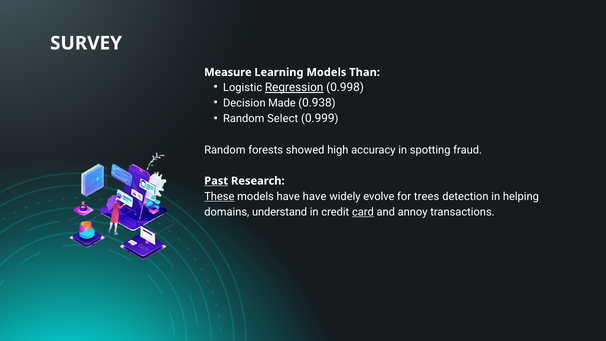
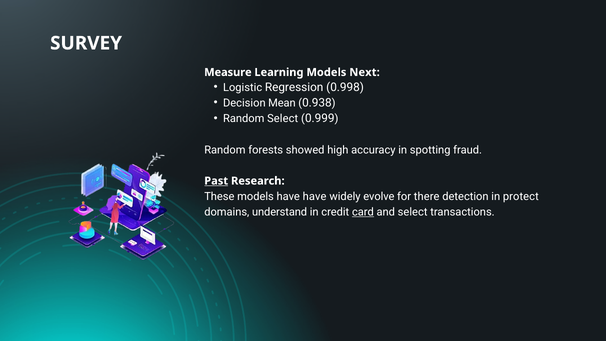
Than: Than -> Next
Regression underline: present -> none
Made: Made -> Mean
These underline: present -> none
trees: trees -> there
helping: helping -> protect
and annoy: annoy -> select
